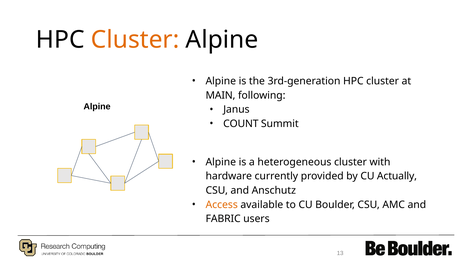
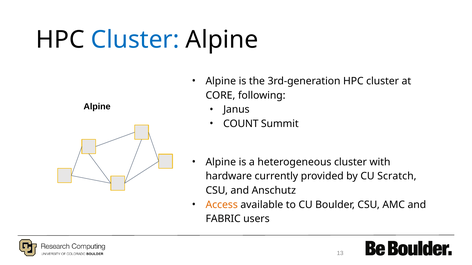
Cluster at (135, 40) colour: orange -> blue
MAIN: MAIN -> CORE
Actually: Actually -> Scratch
